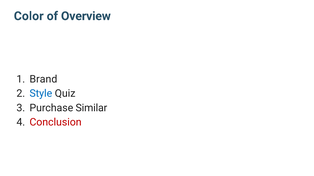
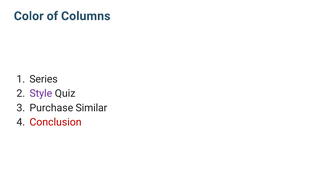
Overview: Overview -> Columns
Brand: Brand -> Series
Style colour: blue -> purple
